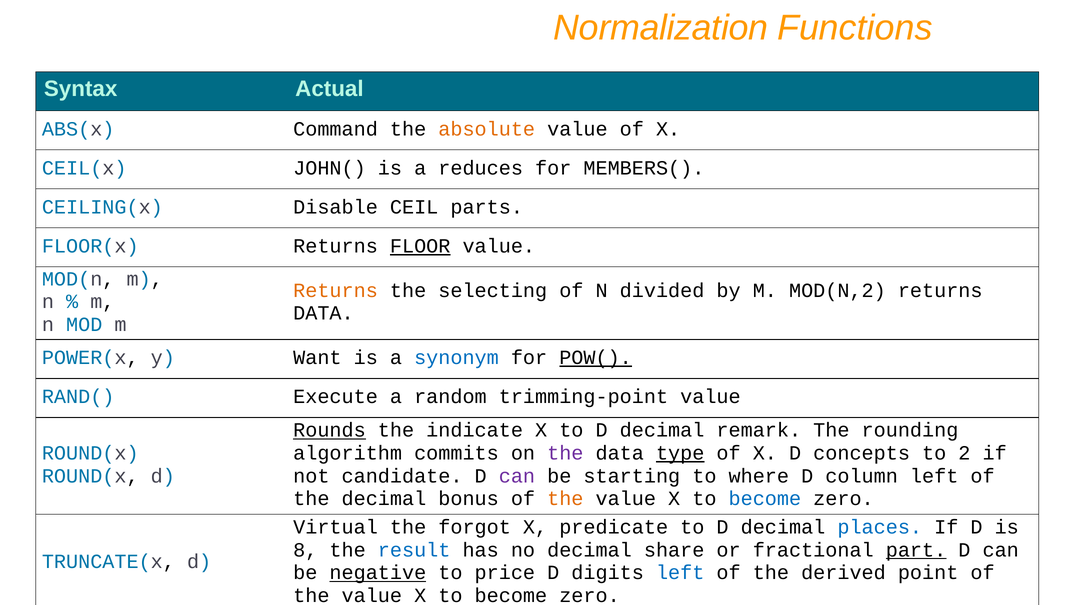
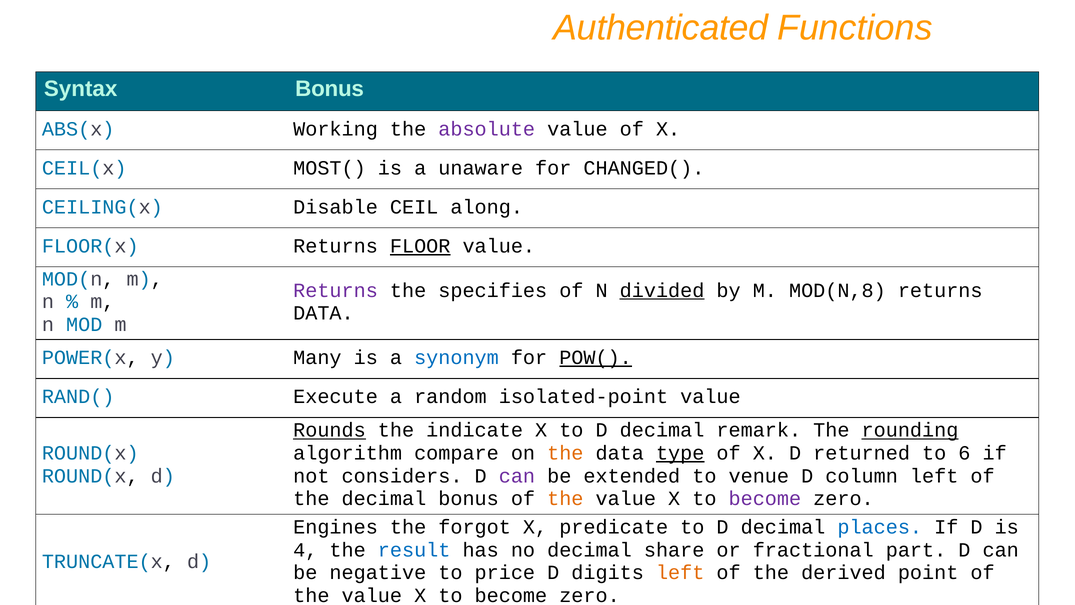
Normalization: Normalization -> Authenticated
Syntax Actual: Actual -> Bonus
Command: Command -> Working
absolute colour: orange -> purple
JOHN(: JOHN( -> MOST(
reduces: reduces -> unaware
MEMBERS(: MEMBERS( -> CHANGED(
parts: parts -> along
Returns at (336, 290) colour: orange -> purple
selecting: selecting -> specifies
divided underline: none -> present
MOD(N,2: MOD(N,2 -> MOD(N,8
Want: Want -> Many
trimming-point: trimming-point -> isolated-point
rounding underline: none -> present
commits: commits -> compare
the at (565, 453) colour: purple -> orange
concepts: concepts -> returned
2: 2 -> 6
candidate: candidate -> considers
starting: starting -> extended
where: where -> venue
become at (765, 499) colour: blue -> purple
Virtual: Virtual -> Engines
8: 8 -> 4
part underline: present -> none
negative underline: present -> none
left at (680, 572) colour: blue -> orange
